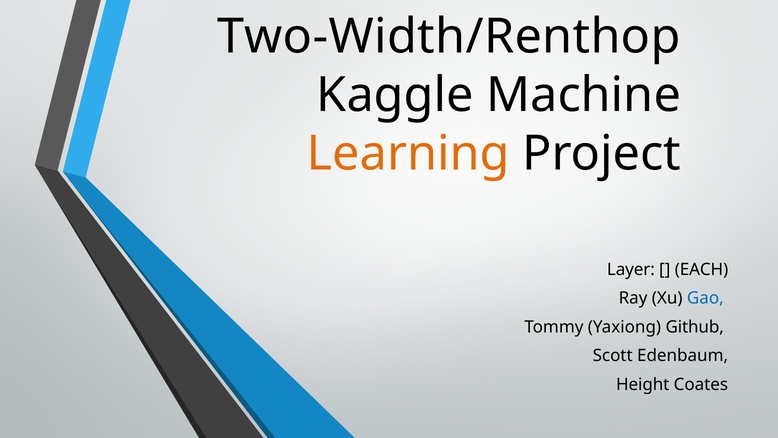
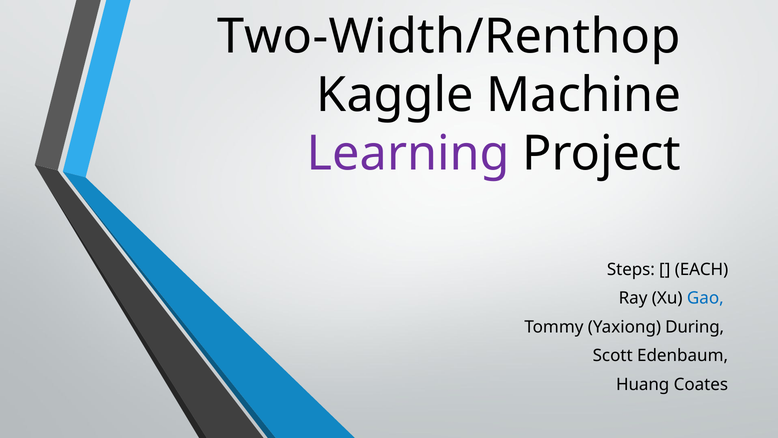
Learning colour: orange -> purple
Layer: Layer -> Steps
Github: Github -> During
Height: Height -> Huang
